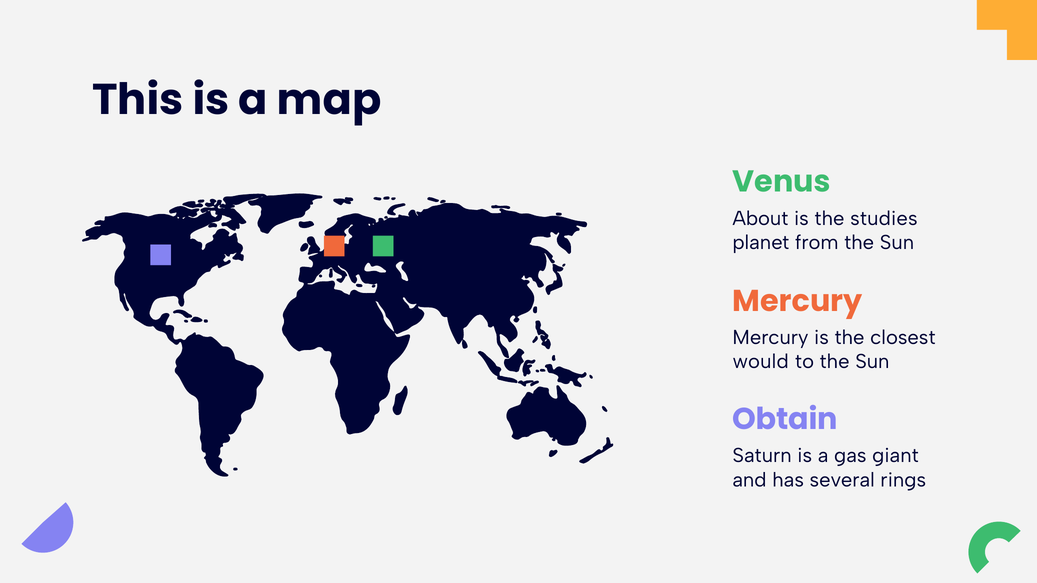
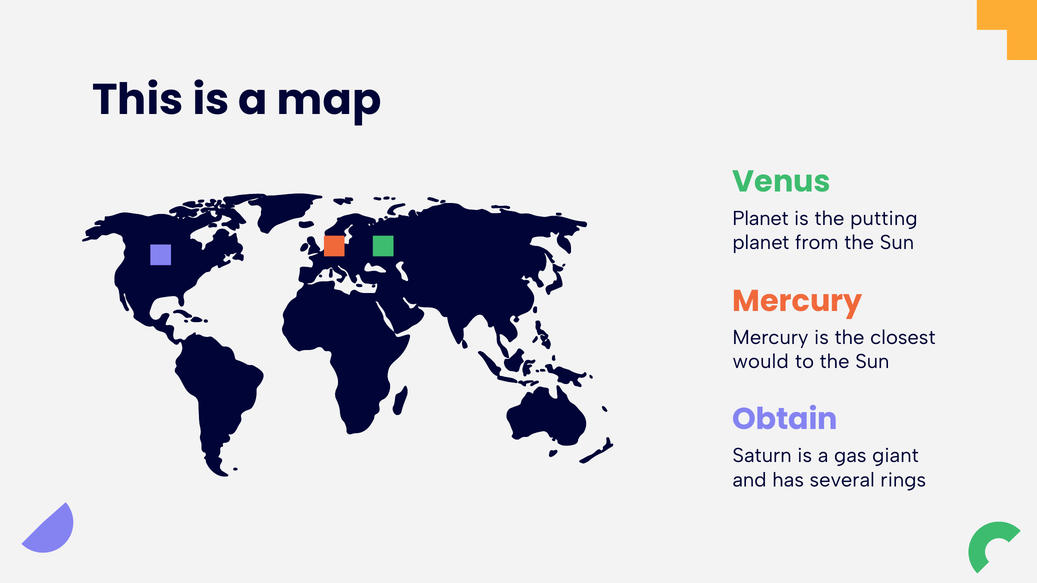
About at (760, 219): About -> Planet
studies: studies -> putting
